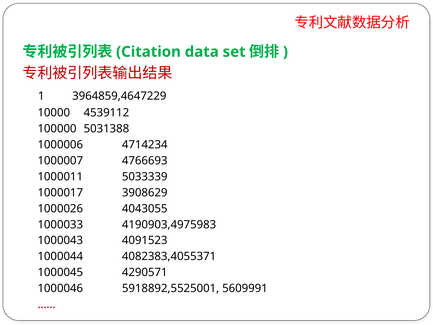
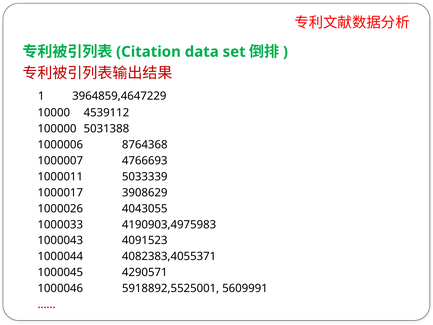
4714234: 4714234 -> 8764368
